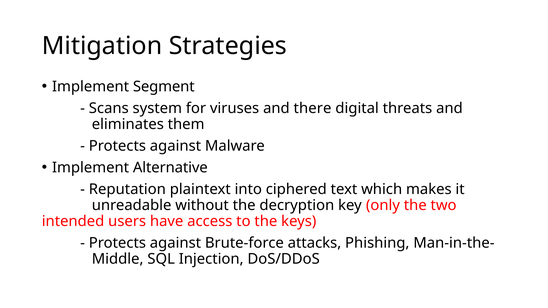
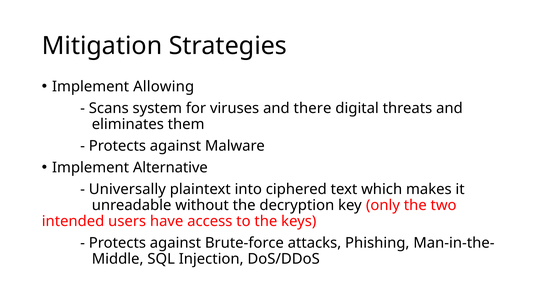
Segment: Segment -> Allowing
Reputation: Reputation -> Universally
